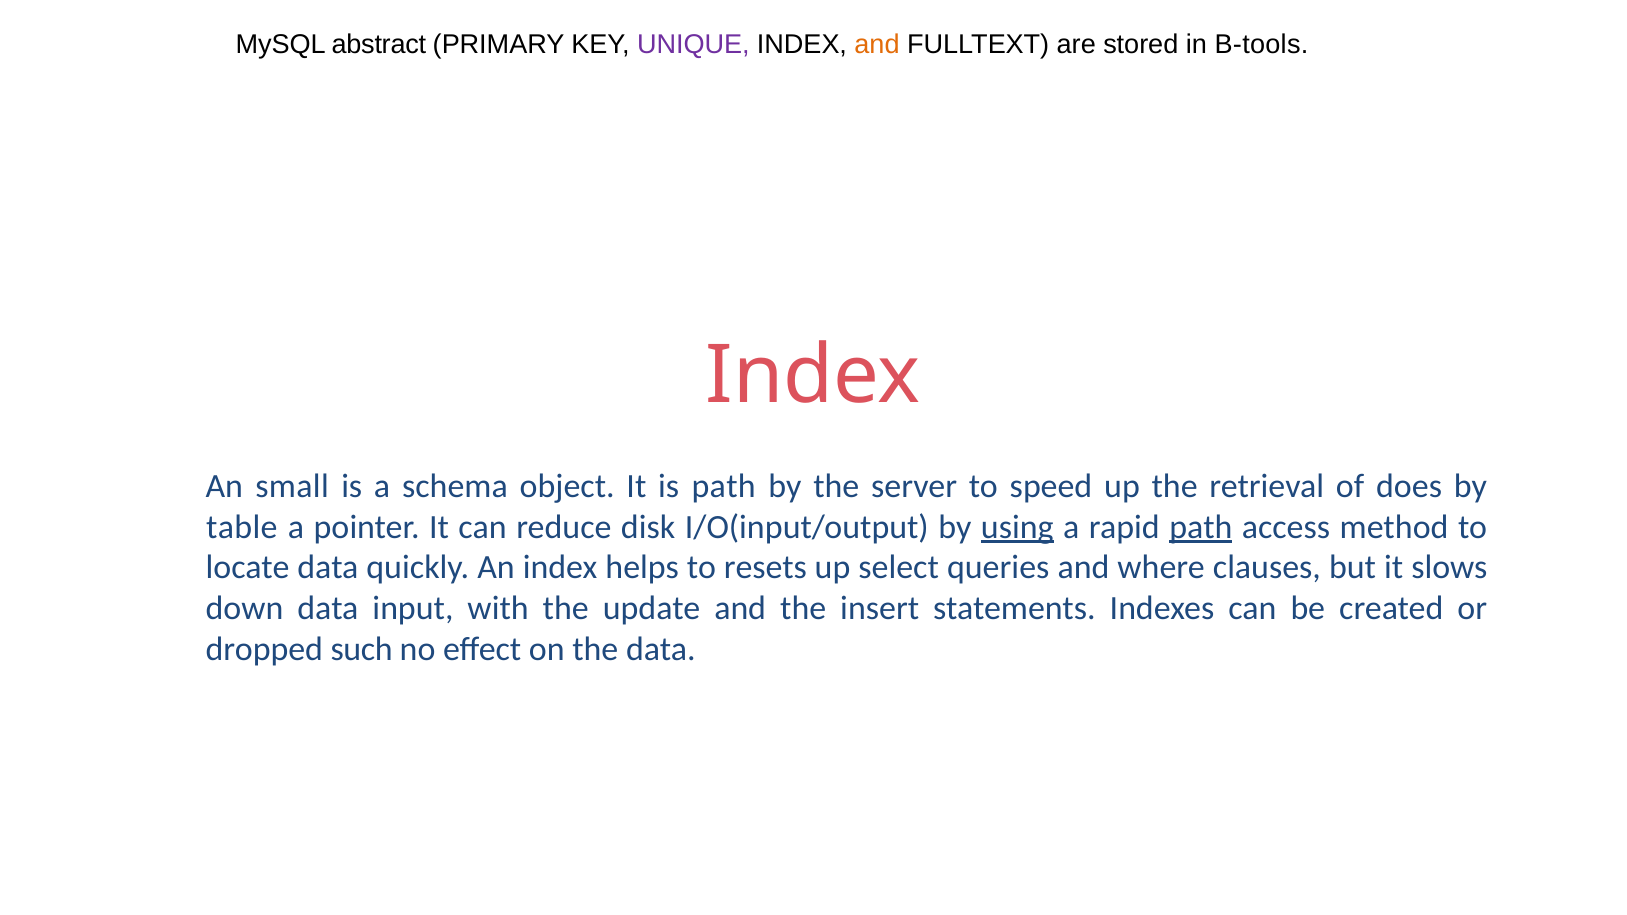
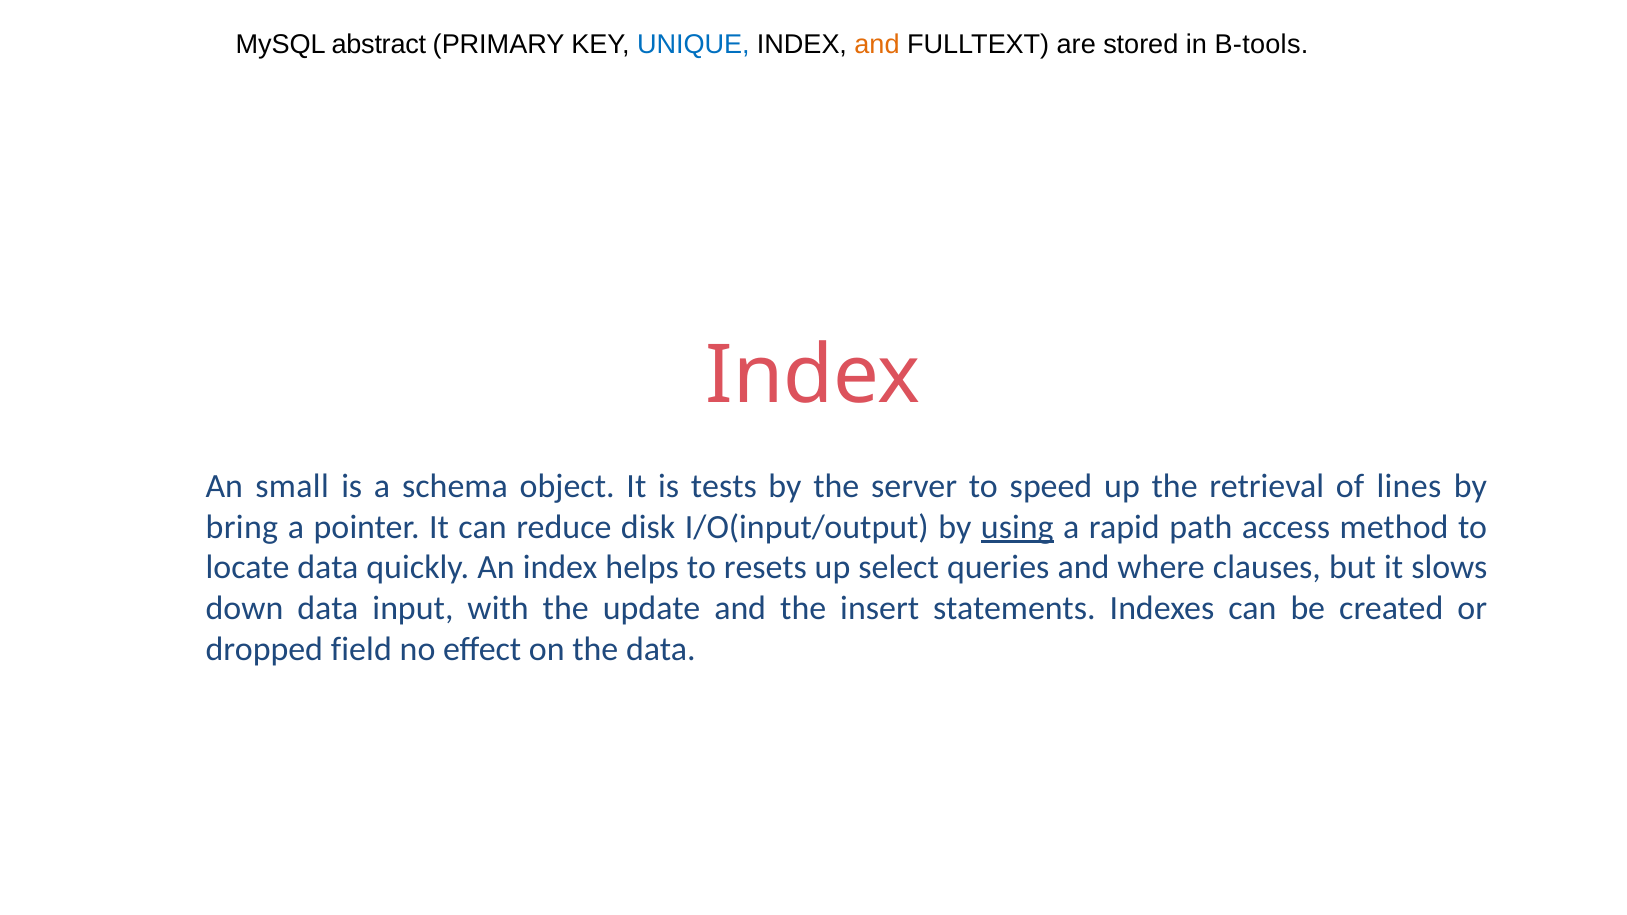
UNIQUE colour: purple -> blue
is path: path -> tests
does: does -> lines
table: table -> bring
path at (1201, 527) underline: present -> none
such: such -> field
